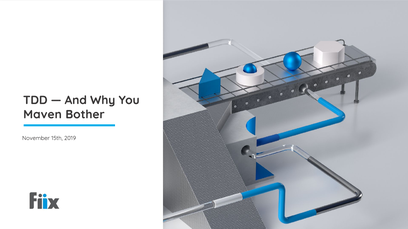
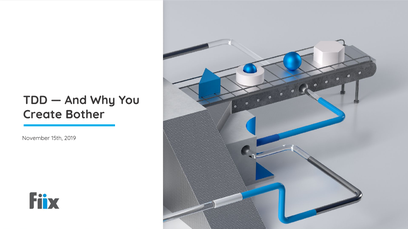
Maven: Maven -> Create
